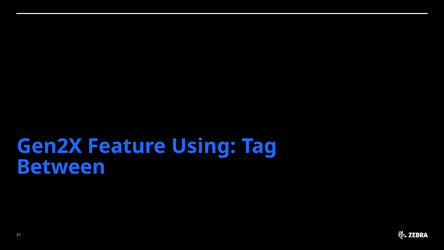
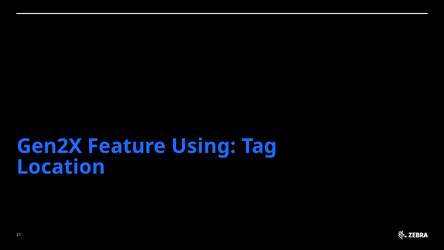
Between: Between -> Location
